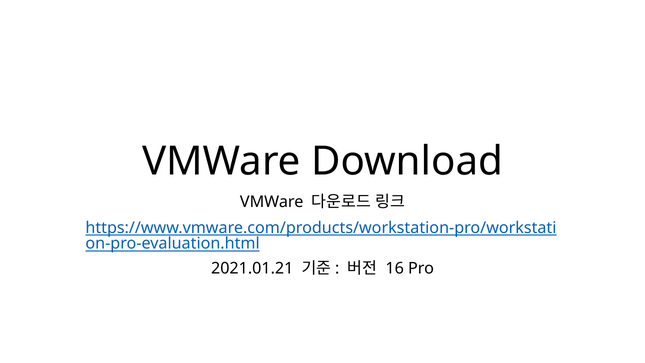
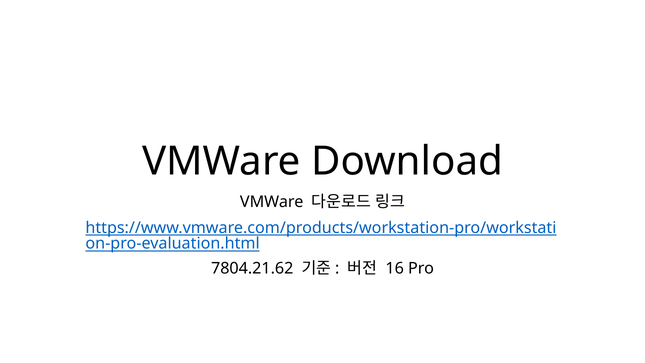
2021.01.21: 2021.01.21 -> 7804.21.62
